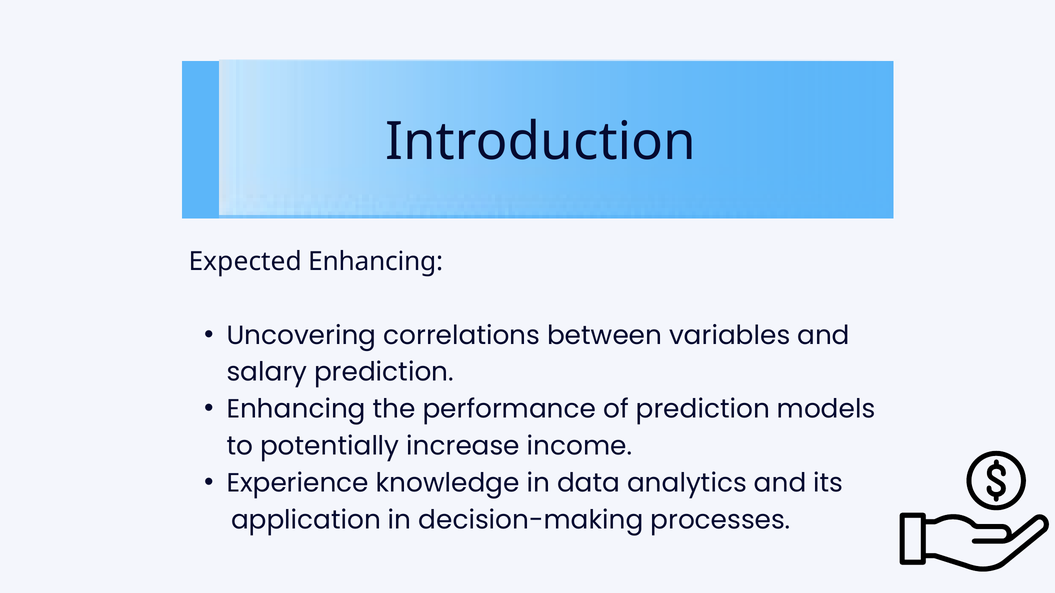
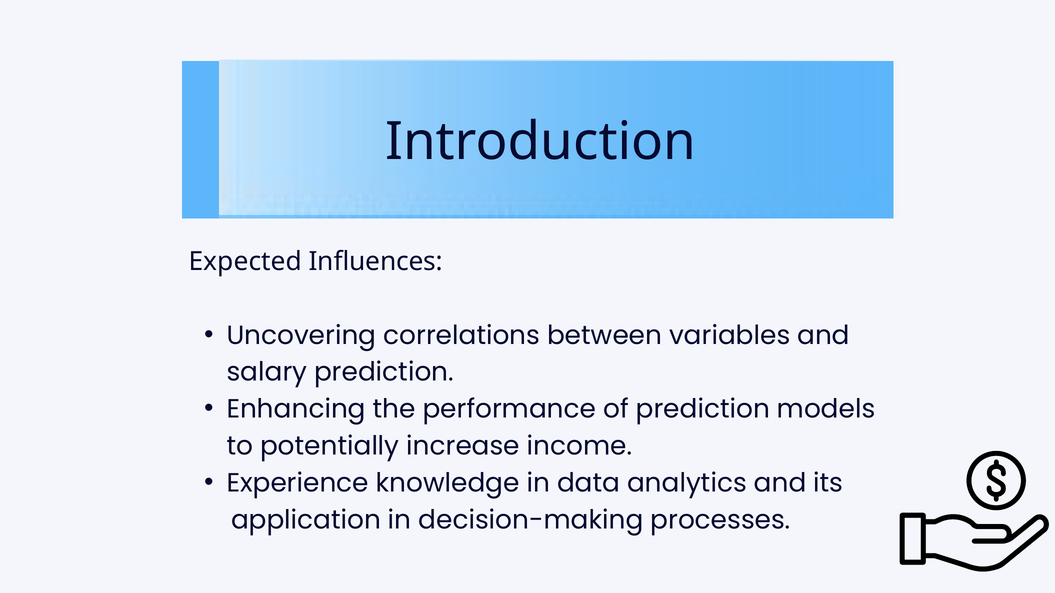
Expected Enhancing: Enhancing -> Influences
